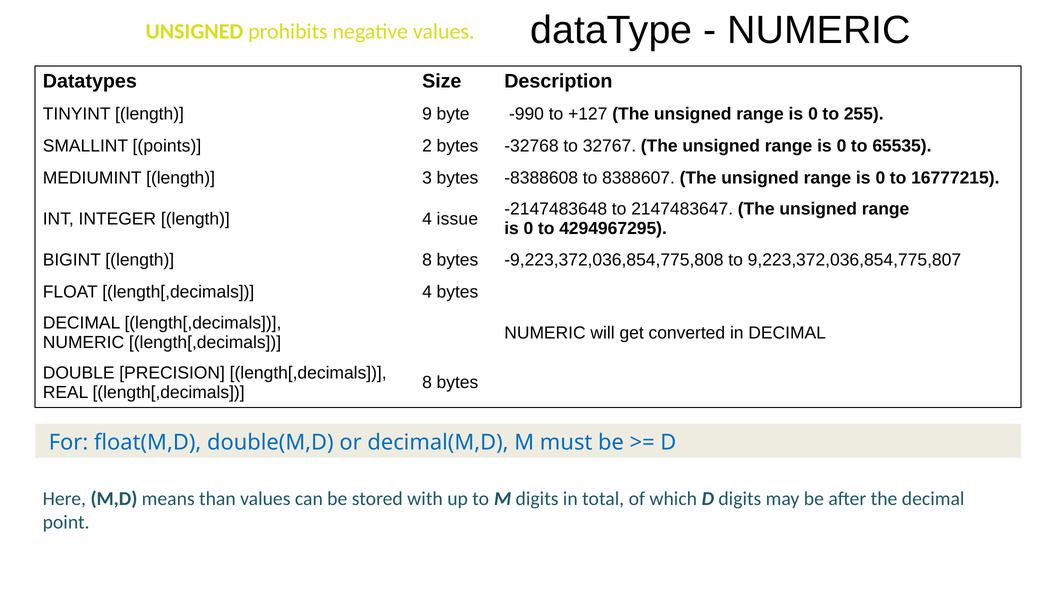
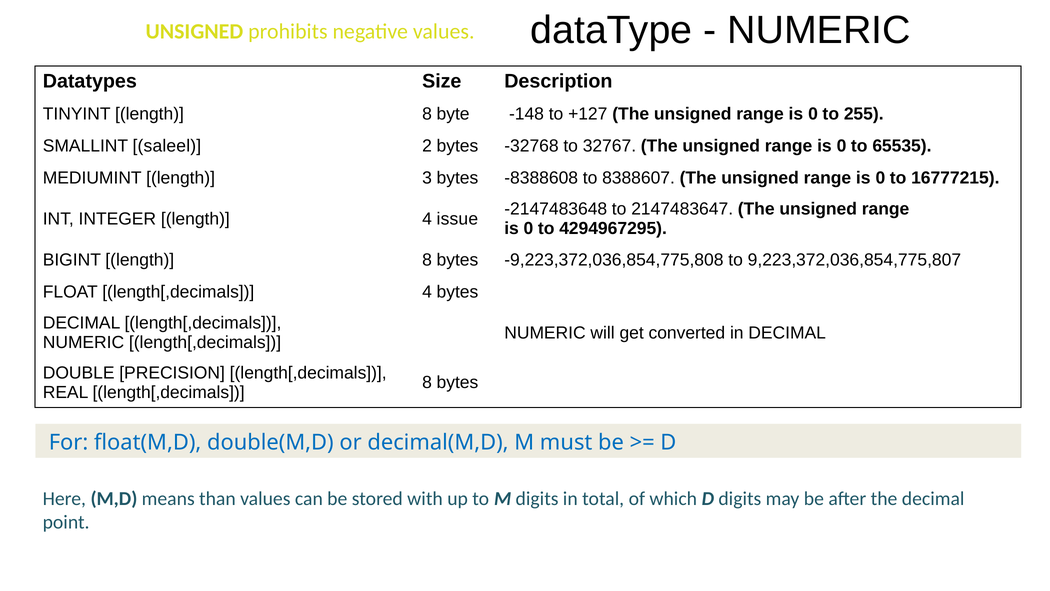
TINYINT length 9: 9 -> 8
-990: -990 -> -148
points: points -> saleel
